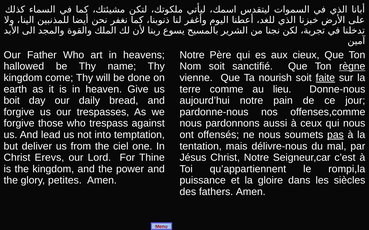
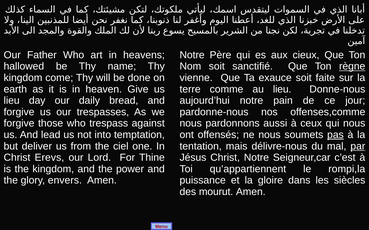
nourish: nourish -> exauce
faite underline: present -> none
boit at (12, 101): boit -> lieu
par underline: none -> present
petites: petites -> envers
fathers: fathers -> mourut
